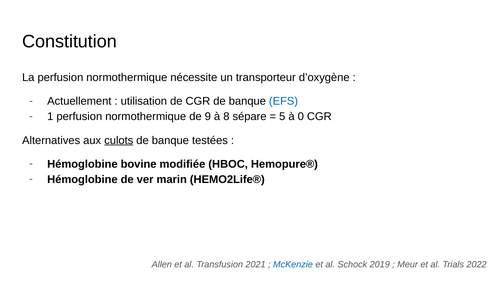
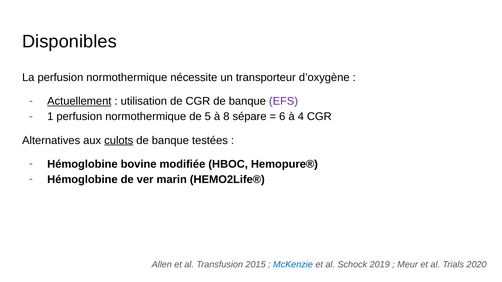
Constitution: Constitution -> Disponibles
Actuellement underline: none -> present
EFS colour: blue -> purple
9: 9 -> 5
5: 5 -> 6
0: 0 -> 4
2021: 2021 -> 2015
2022: 2022 -> 2020
